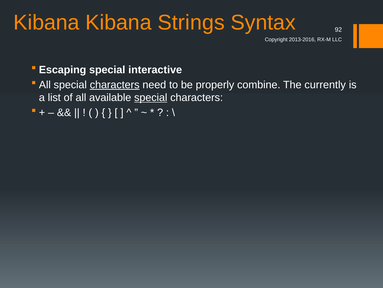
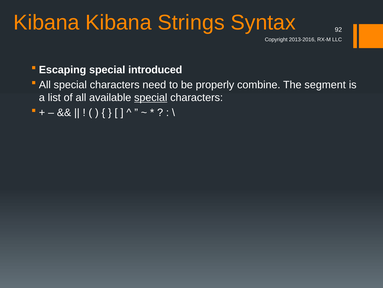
interactive: interactive -> introduced
characters at (115, 85) underline: present -> none
currently: currently -> segment
